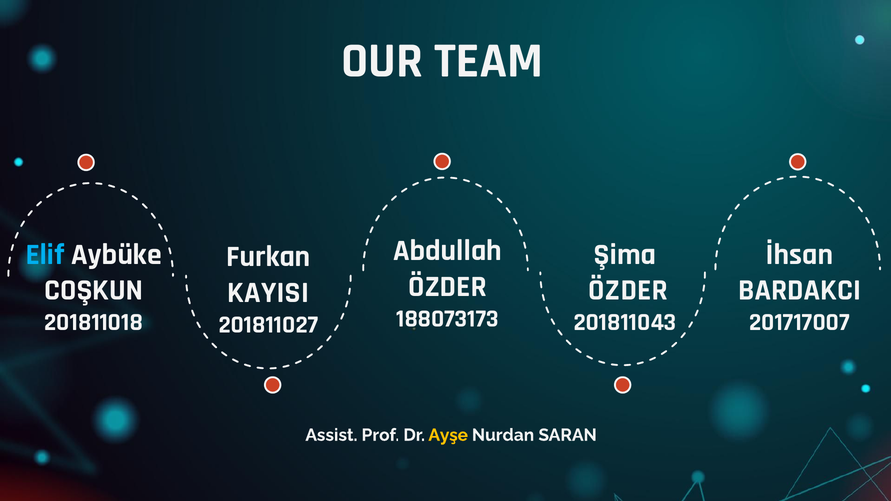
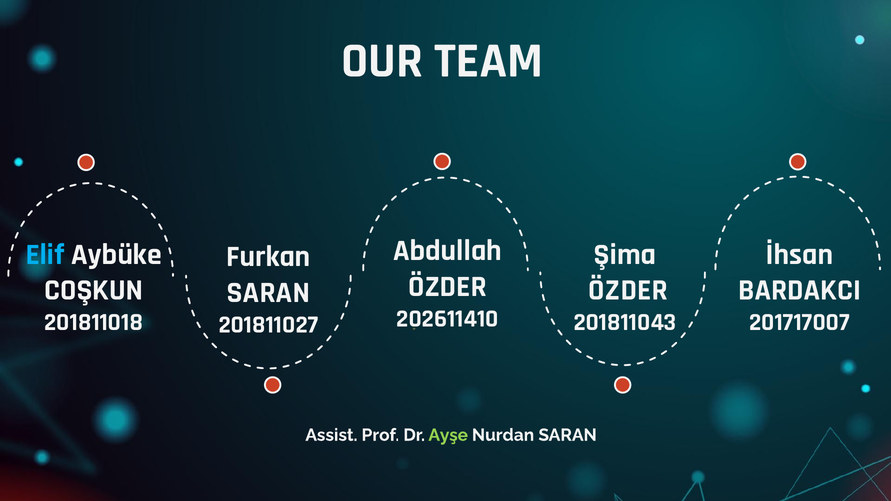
KAYISI at (268, 292): KAYISI -> SARAN
188073173: 188073173 -> 202611410
Ayşe colour: yellow -> light green
